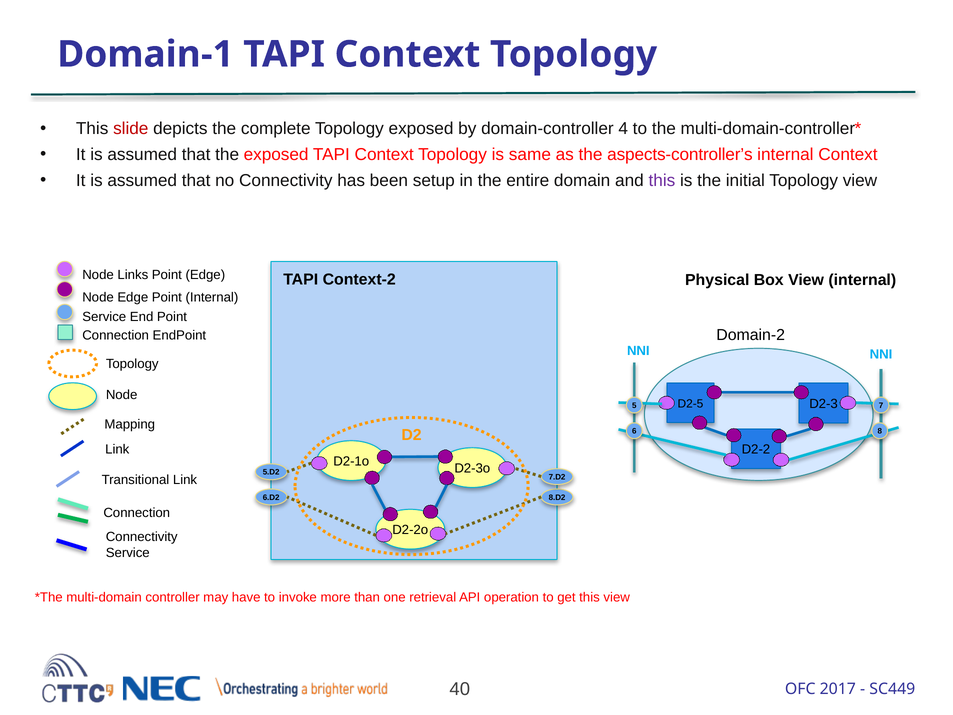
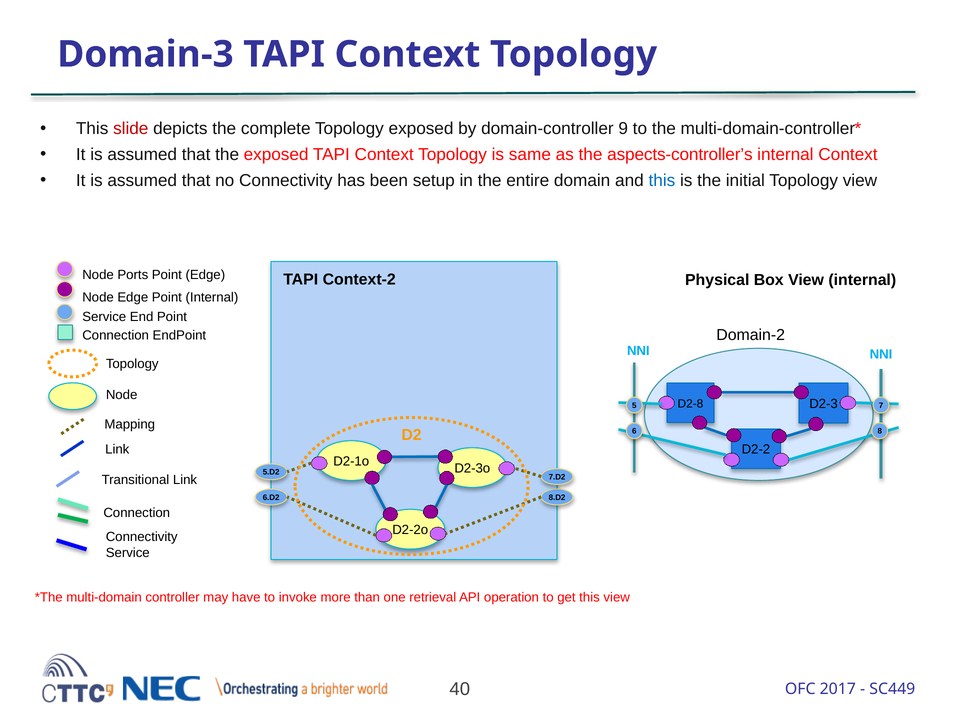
Domain-1: Domain-1 -> Domain-3
4: 4 -> 9
this at (662, 181) colour: purple -> blue
Links: Links -> Ports
D2-5: D2-5 -> D2-8
